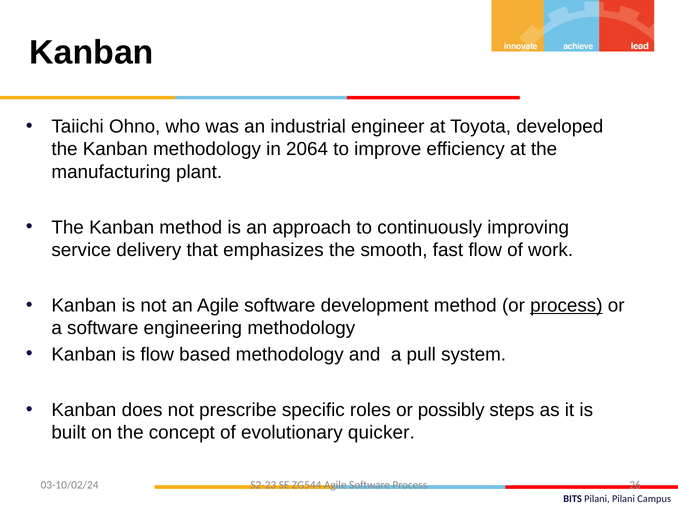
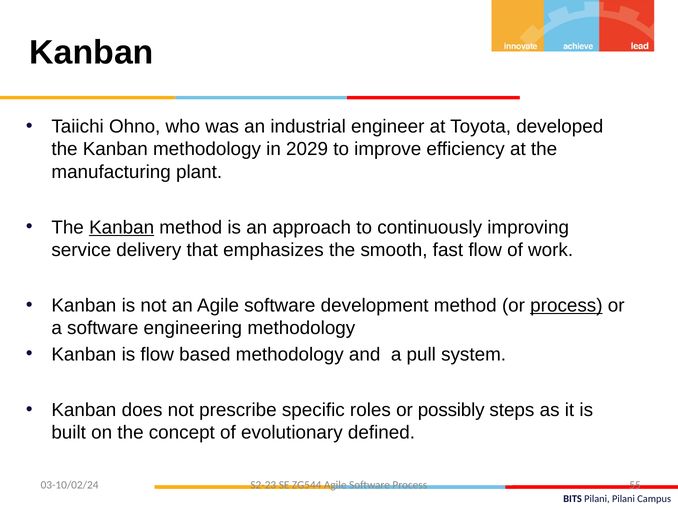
2064: 2064 -> 2029
Kanban at (122, 228) underline: none -> present
quicker: quicker -> defined
26: 26 -> 55
